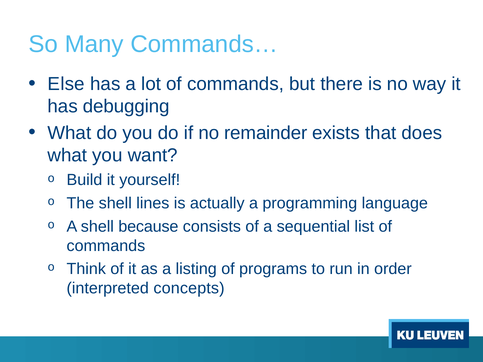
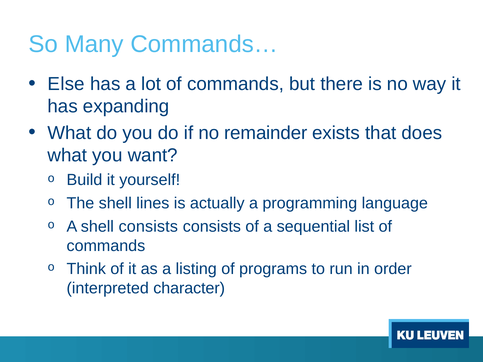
debugging: debugging -> expanding
shell because: because -> consists
concepts: concepts -> character
